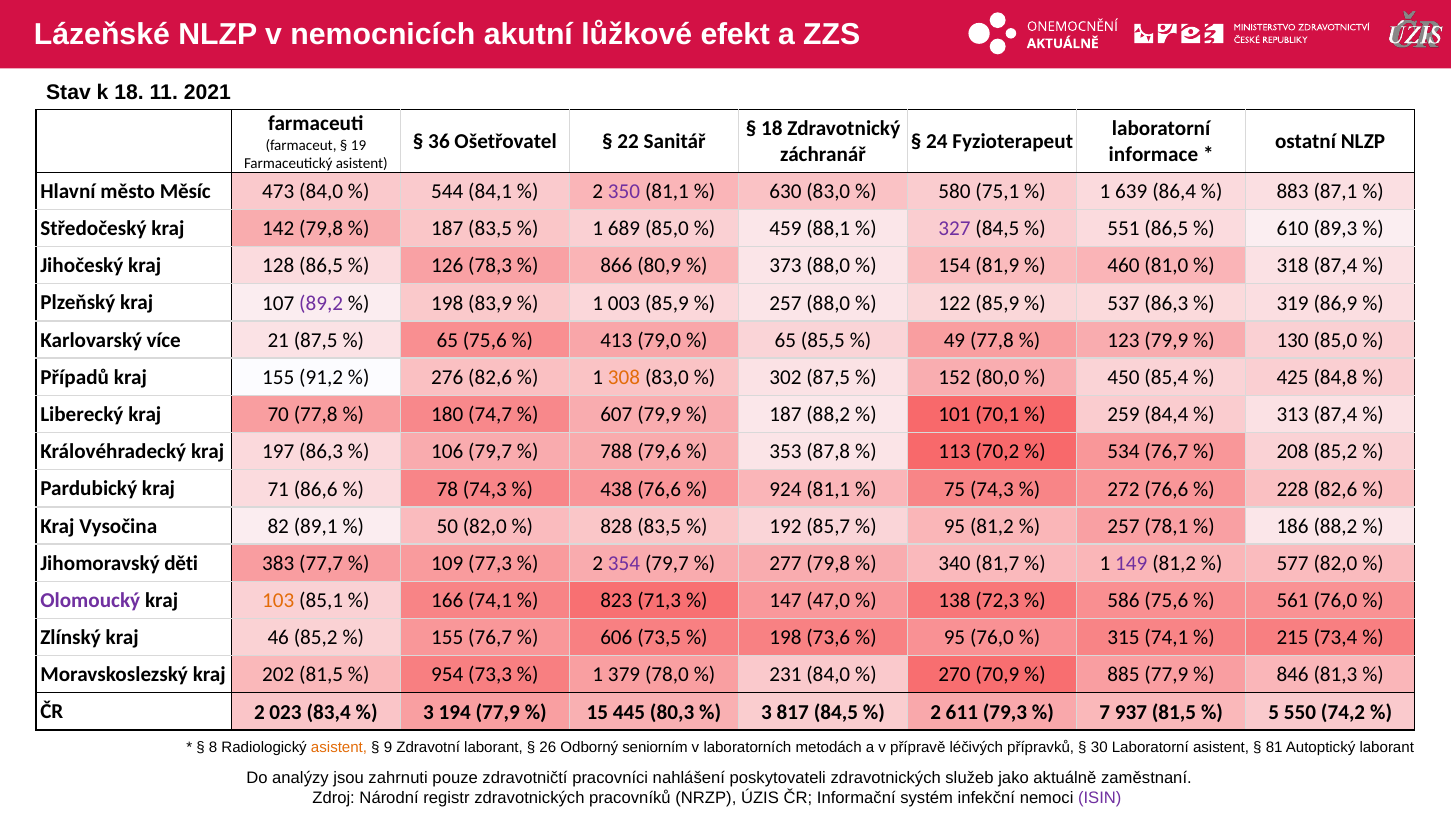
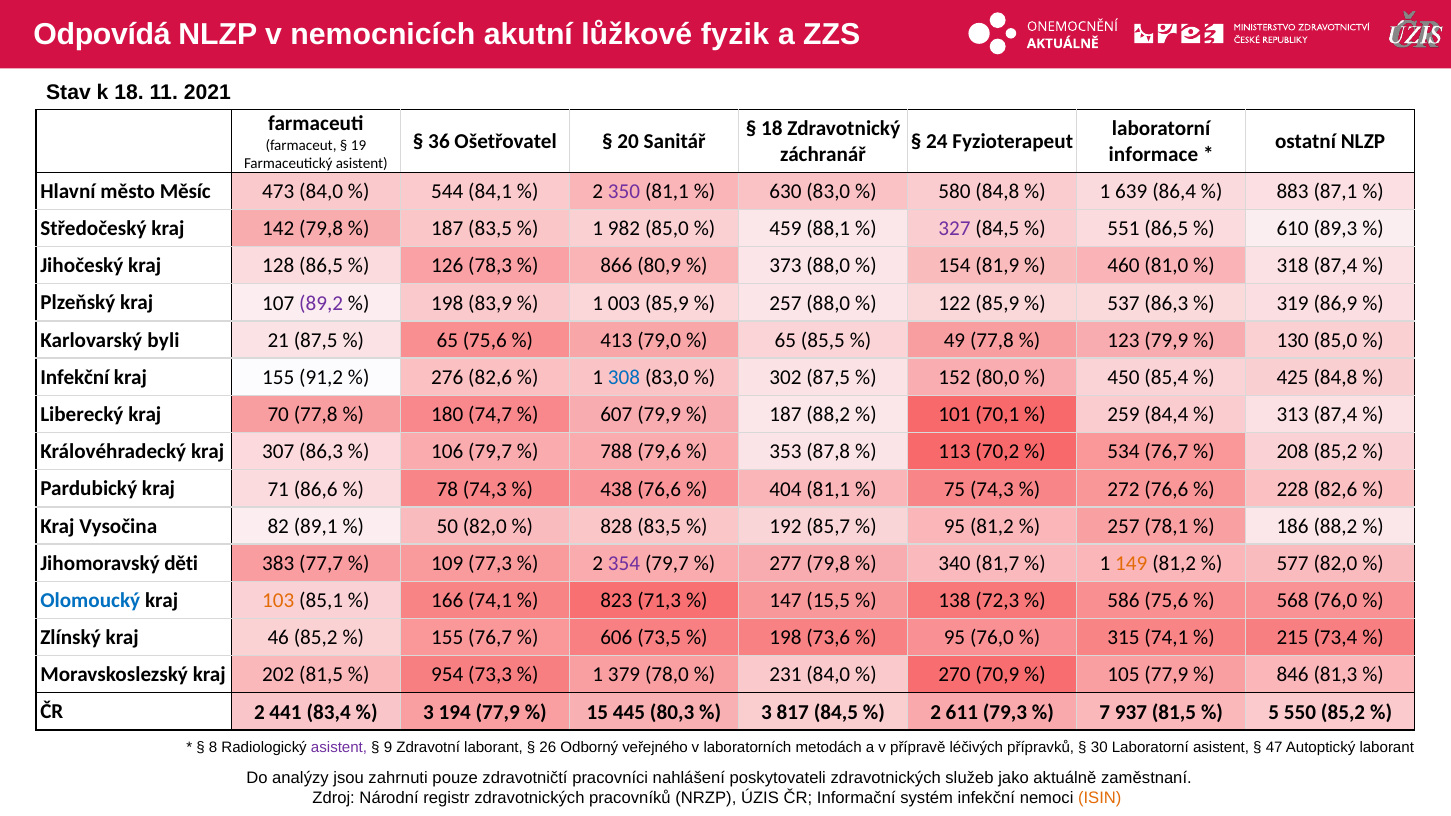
Lázeňské: Lázeňské -> Odpovídá
efekt: efekt -> fyzik
22: 22 -> 20
580 75,1: 75,1 -> 84,8
689: 689 -> 982
více: více -> byli
Případů at (75, 377): Případů -> Infekční
308 colour: orange -> blue
197: 197 -> 307
924: 924 -> 404
149 colour: purple -> orange
Olomoucký colour: purple -> blue
47,0: 47,0 -> 15,5
561: 561 -> 568
885: 885 -> 105
023: 023 -> 441
550 74,2: 74,2 -> 85,2
asistent at (339, 747) colour: orange -> purple
seniorním: seniorním -> veřejného
81: 81 -> 47
ISIN colour: purple -> orange
